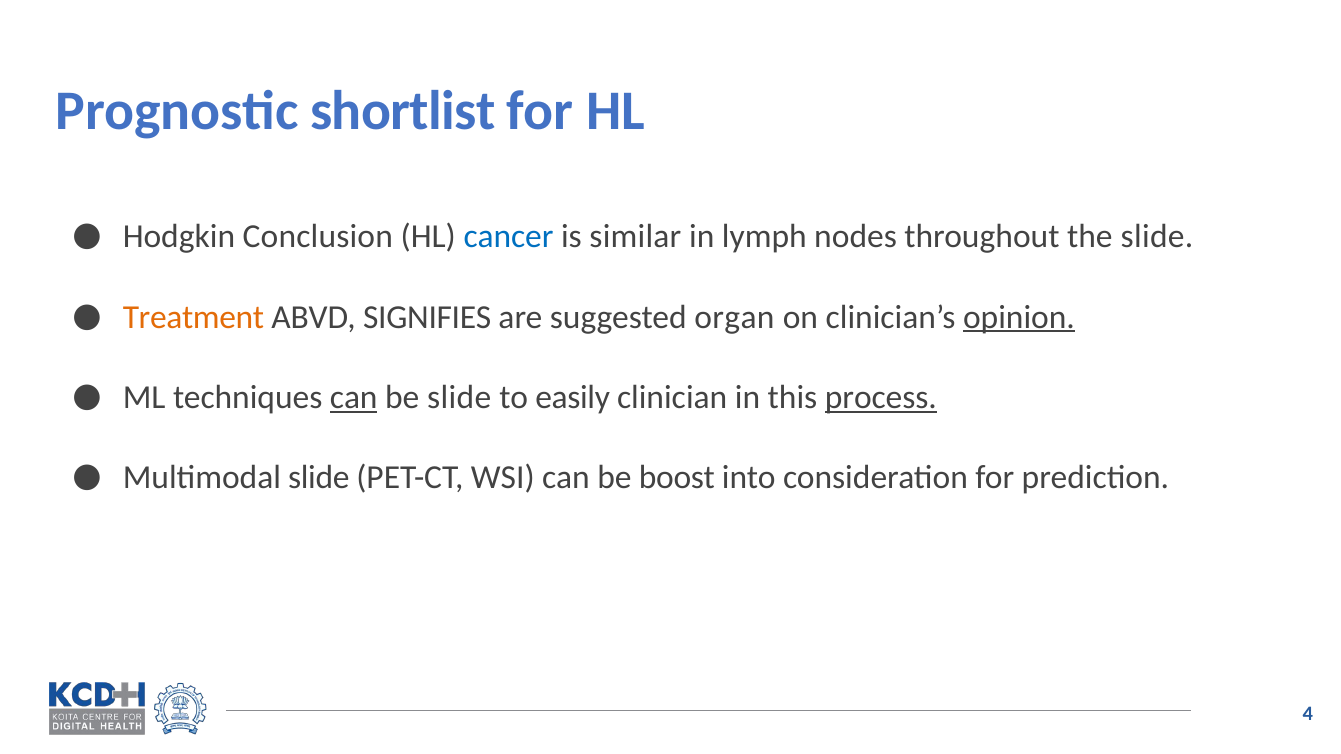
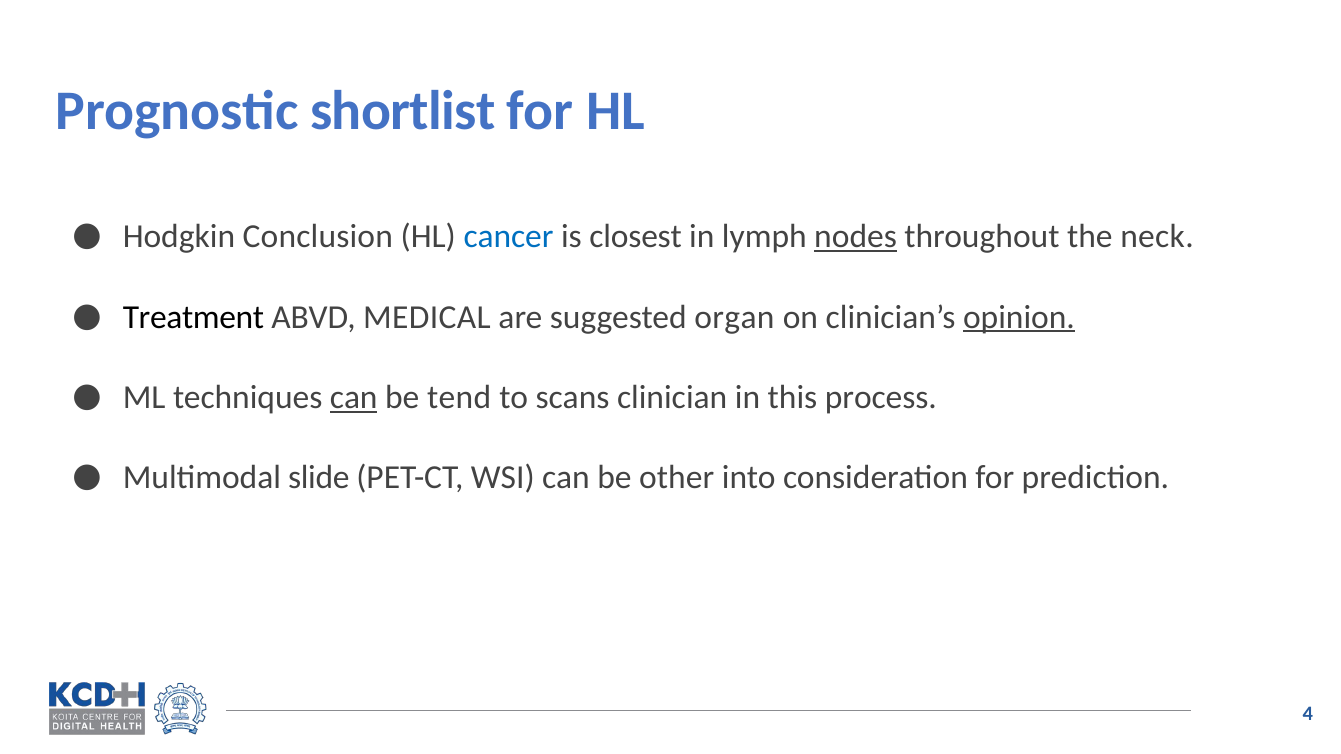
similar: similar -> closest
nodes underline: none -> present
the slide: slide -> neck
Treatment colour: orange -> black
SIGNIFIES: SIGNIFIES -> MEDICAL
be slide: slide -> tend
easily: easily -> scans
process underline: present -> none
boost: boost -> other
